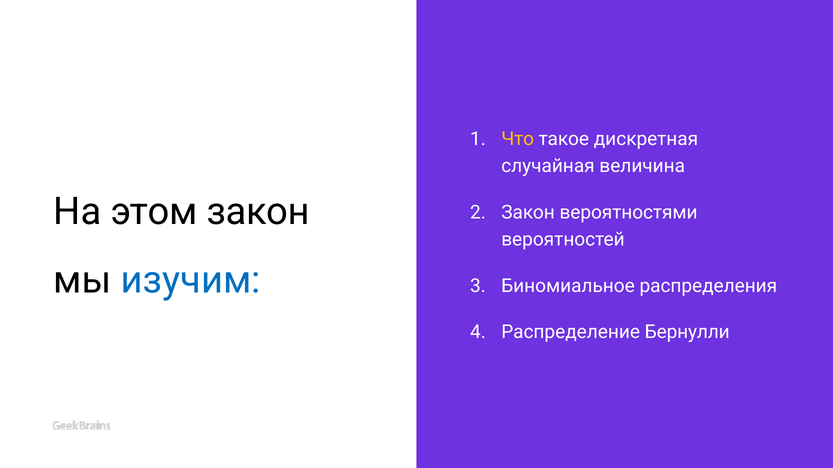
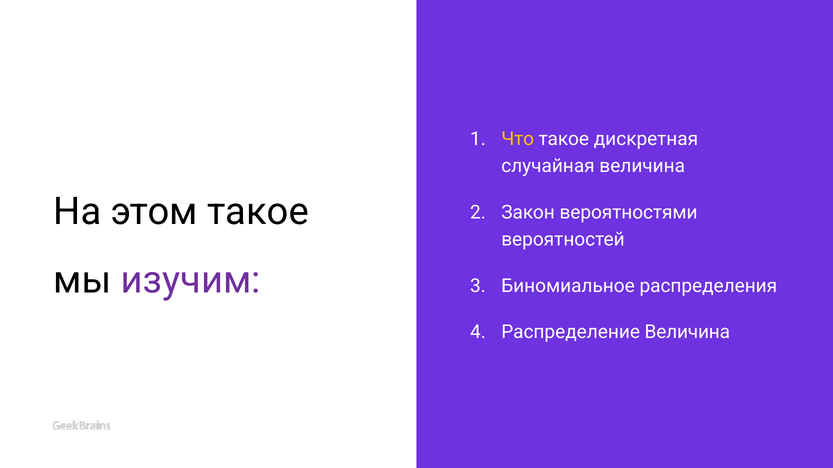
этом закон: закон -> такое
изучим colour: blue -> purple
Распределение Бернулли: Бернулли -> Величина
